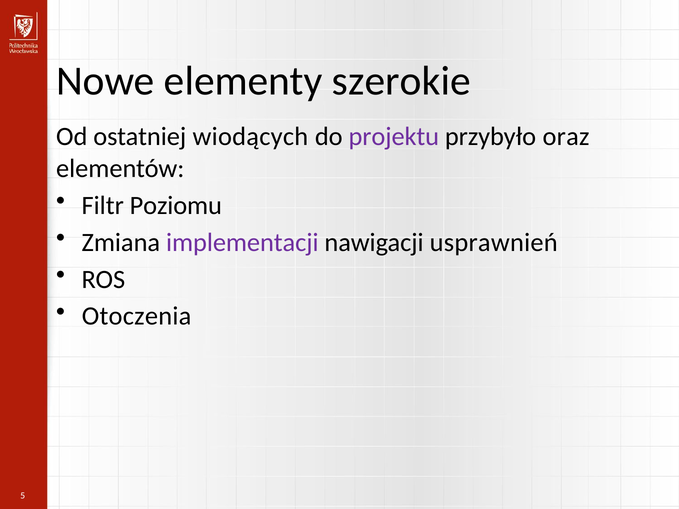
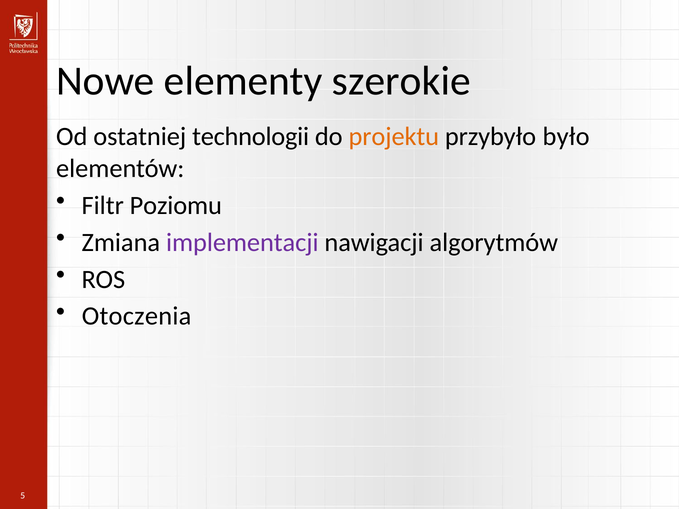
wiodących: wiodących -> technologii
projektu colour: purple -> orange
oraz: oraz -> było
usprawnień: usprawnień -> algorytmów
